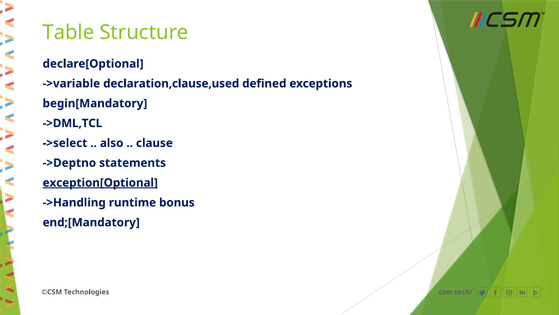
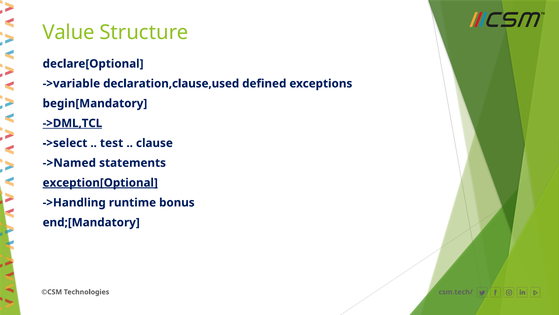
Table: Table -> Value
->DML,TCL underline: none -> present
also: also -> test
->Deptno: ->Deptno -> ->Named
